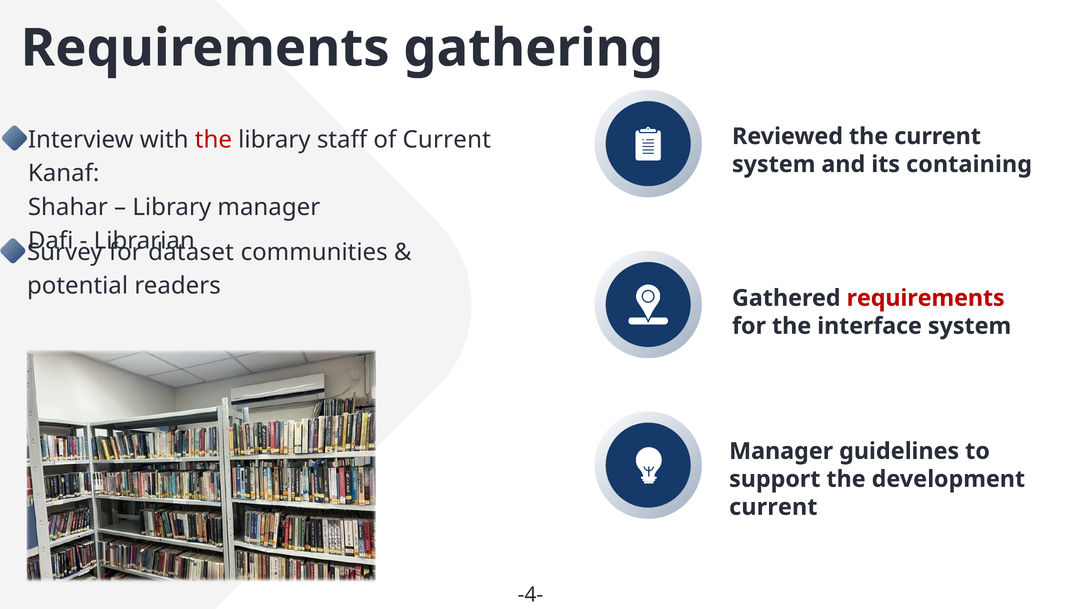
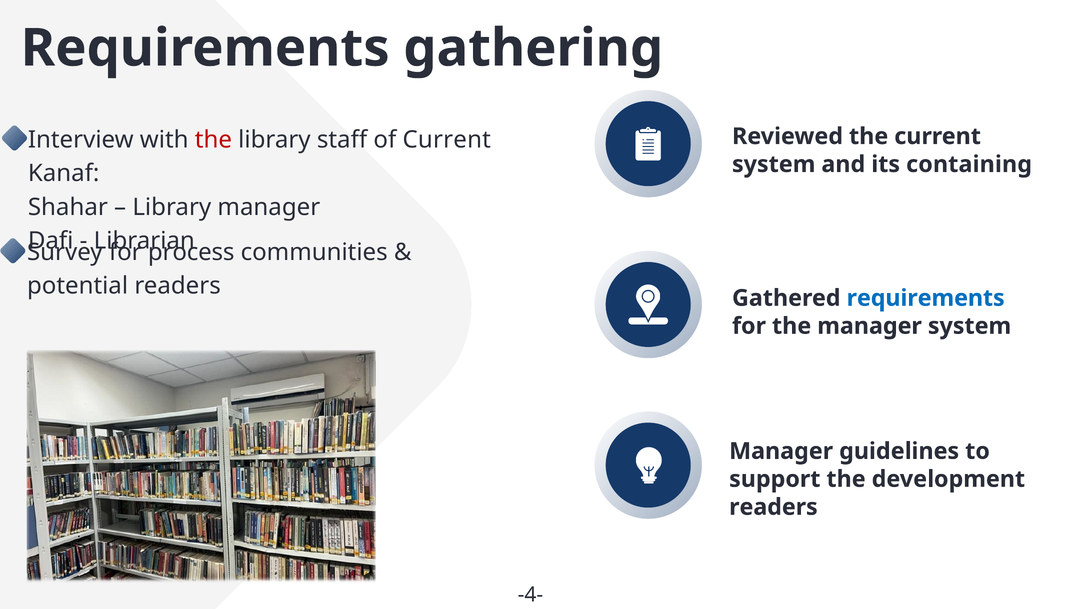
dataset: dataset -> process
requirements at (926, 298) colour: red -> blue
the interface: interface -> manager
current at (773, 507): current -> readers
